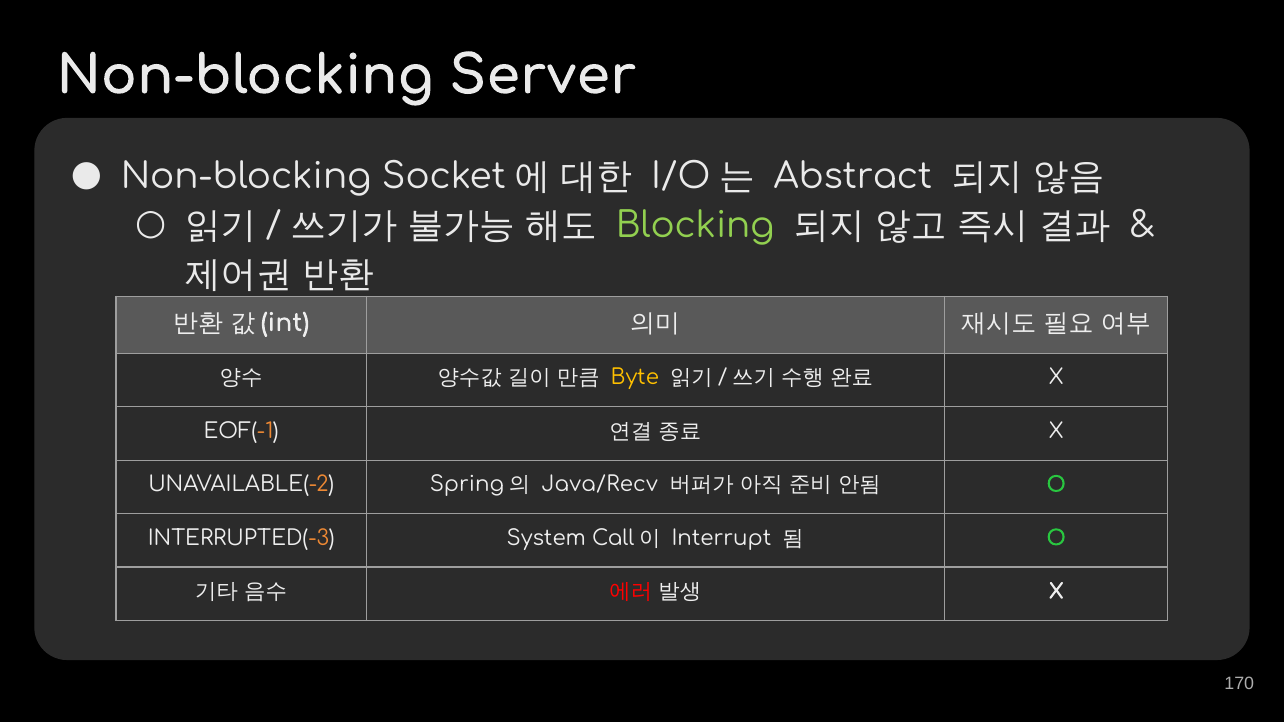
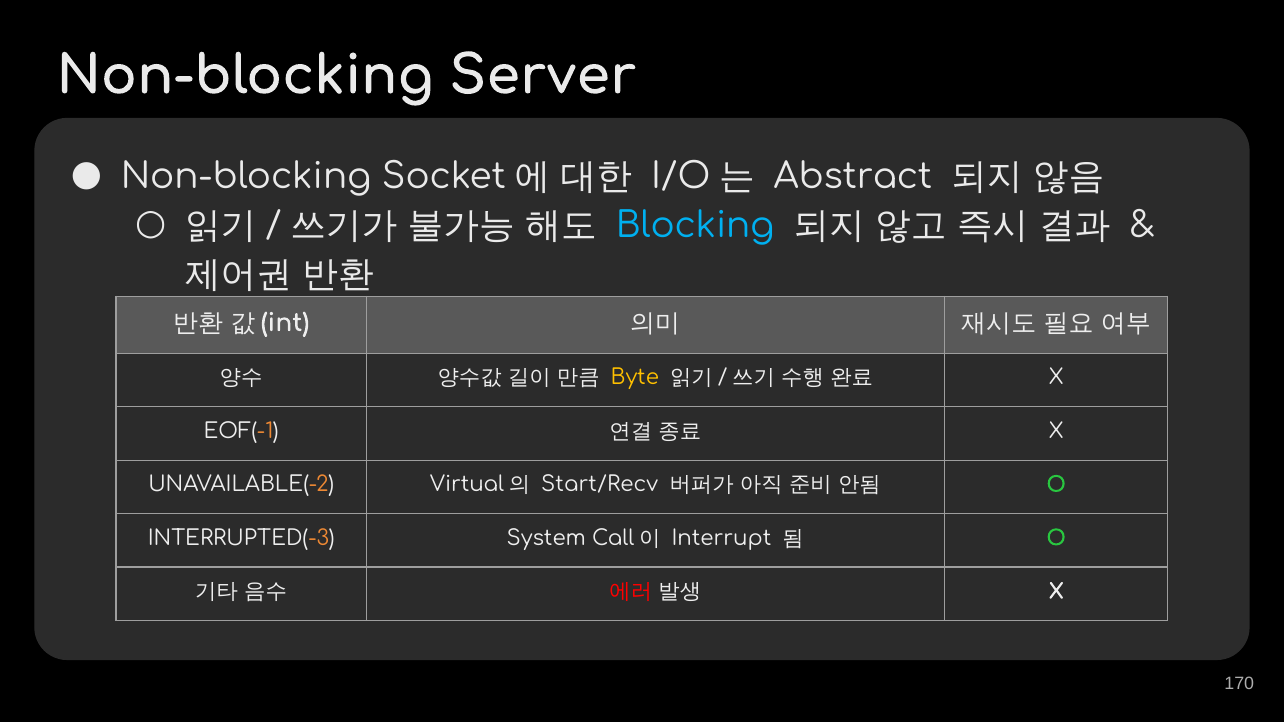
Blocking colour: light green -> light blue
Spring: Spring -> Virtual
Java/Recv: Java/Recv -> Start/Recv
